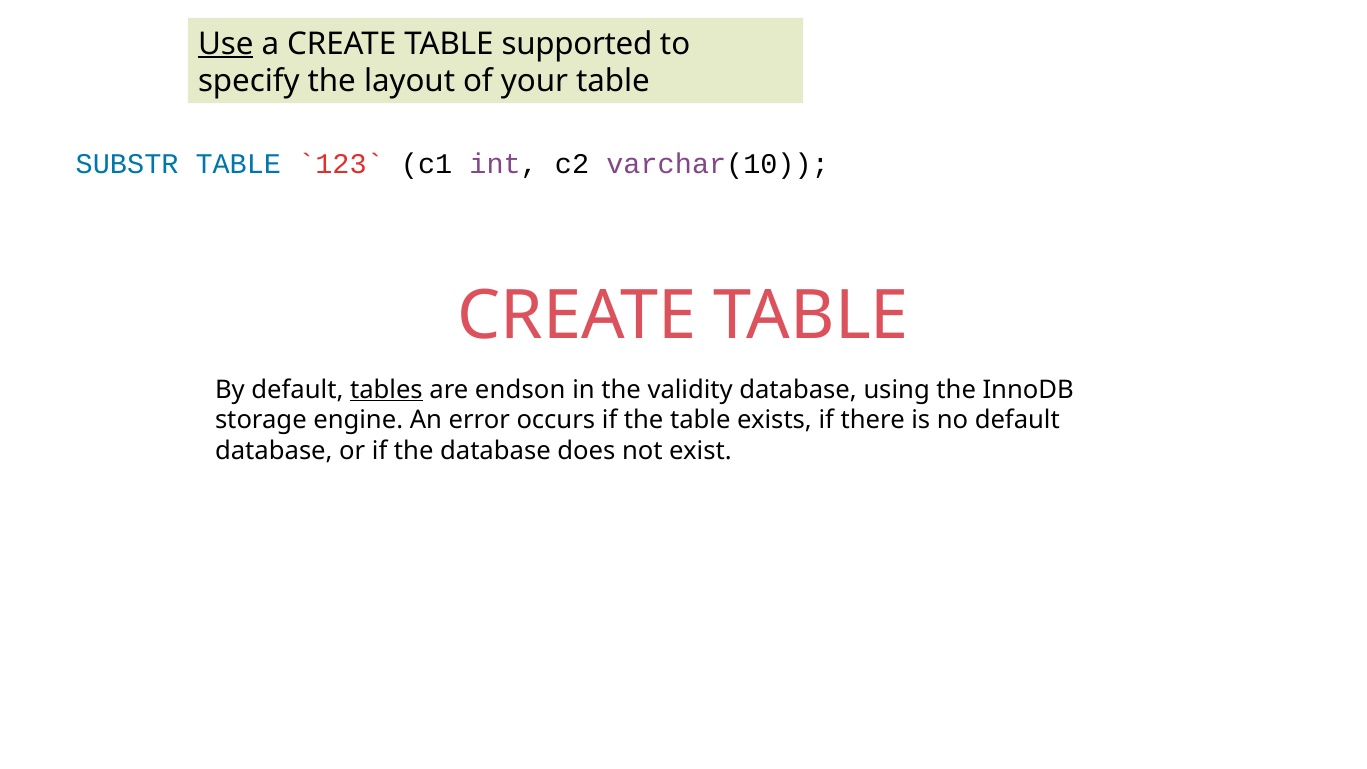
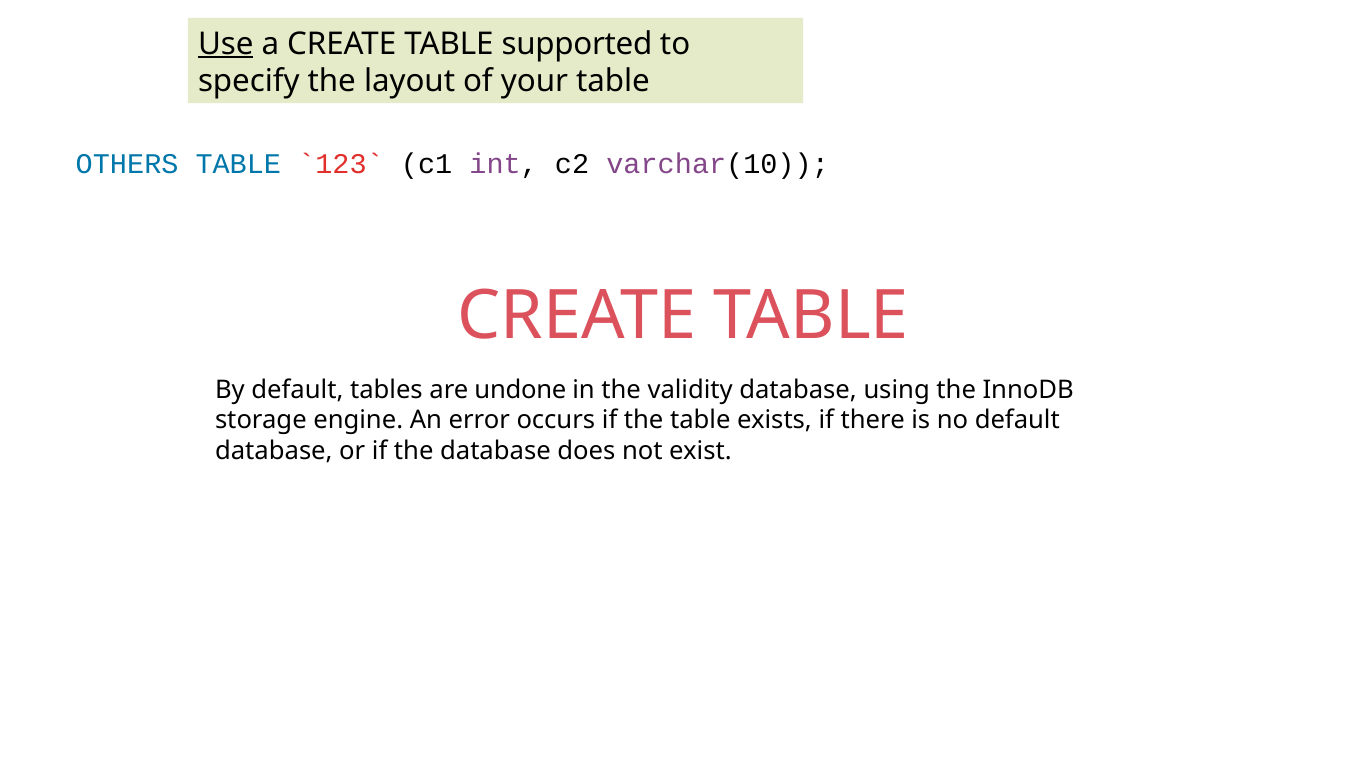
SUBSTR: SUBSTR -> OTHERS
tables underline: present -> none
endson: endson -> undone
